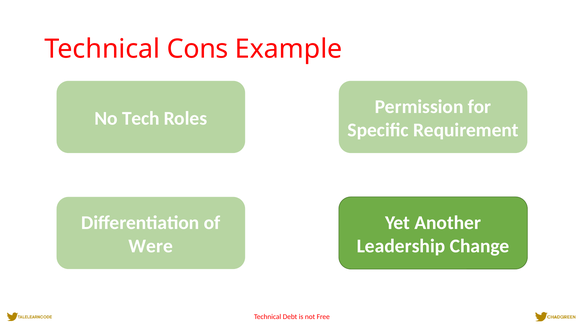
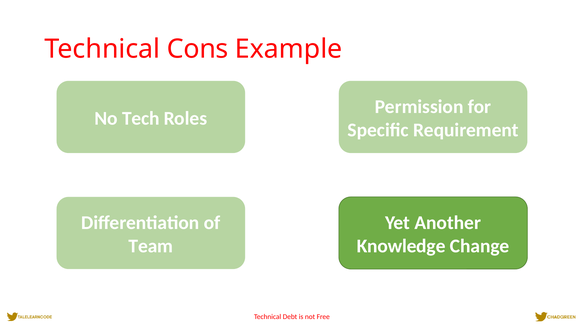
Were: Were -> Team
Leadership: Leadership -> Knowledge
